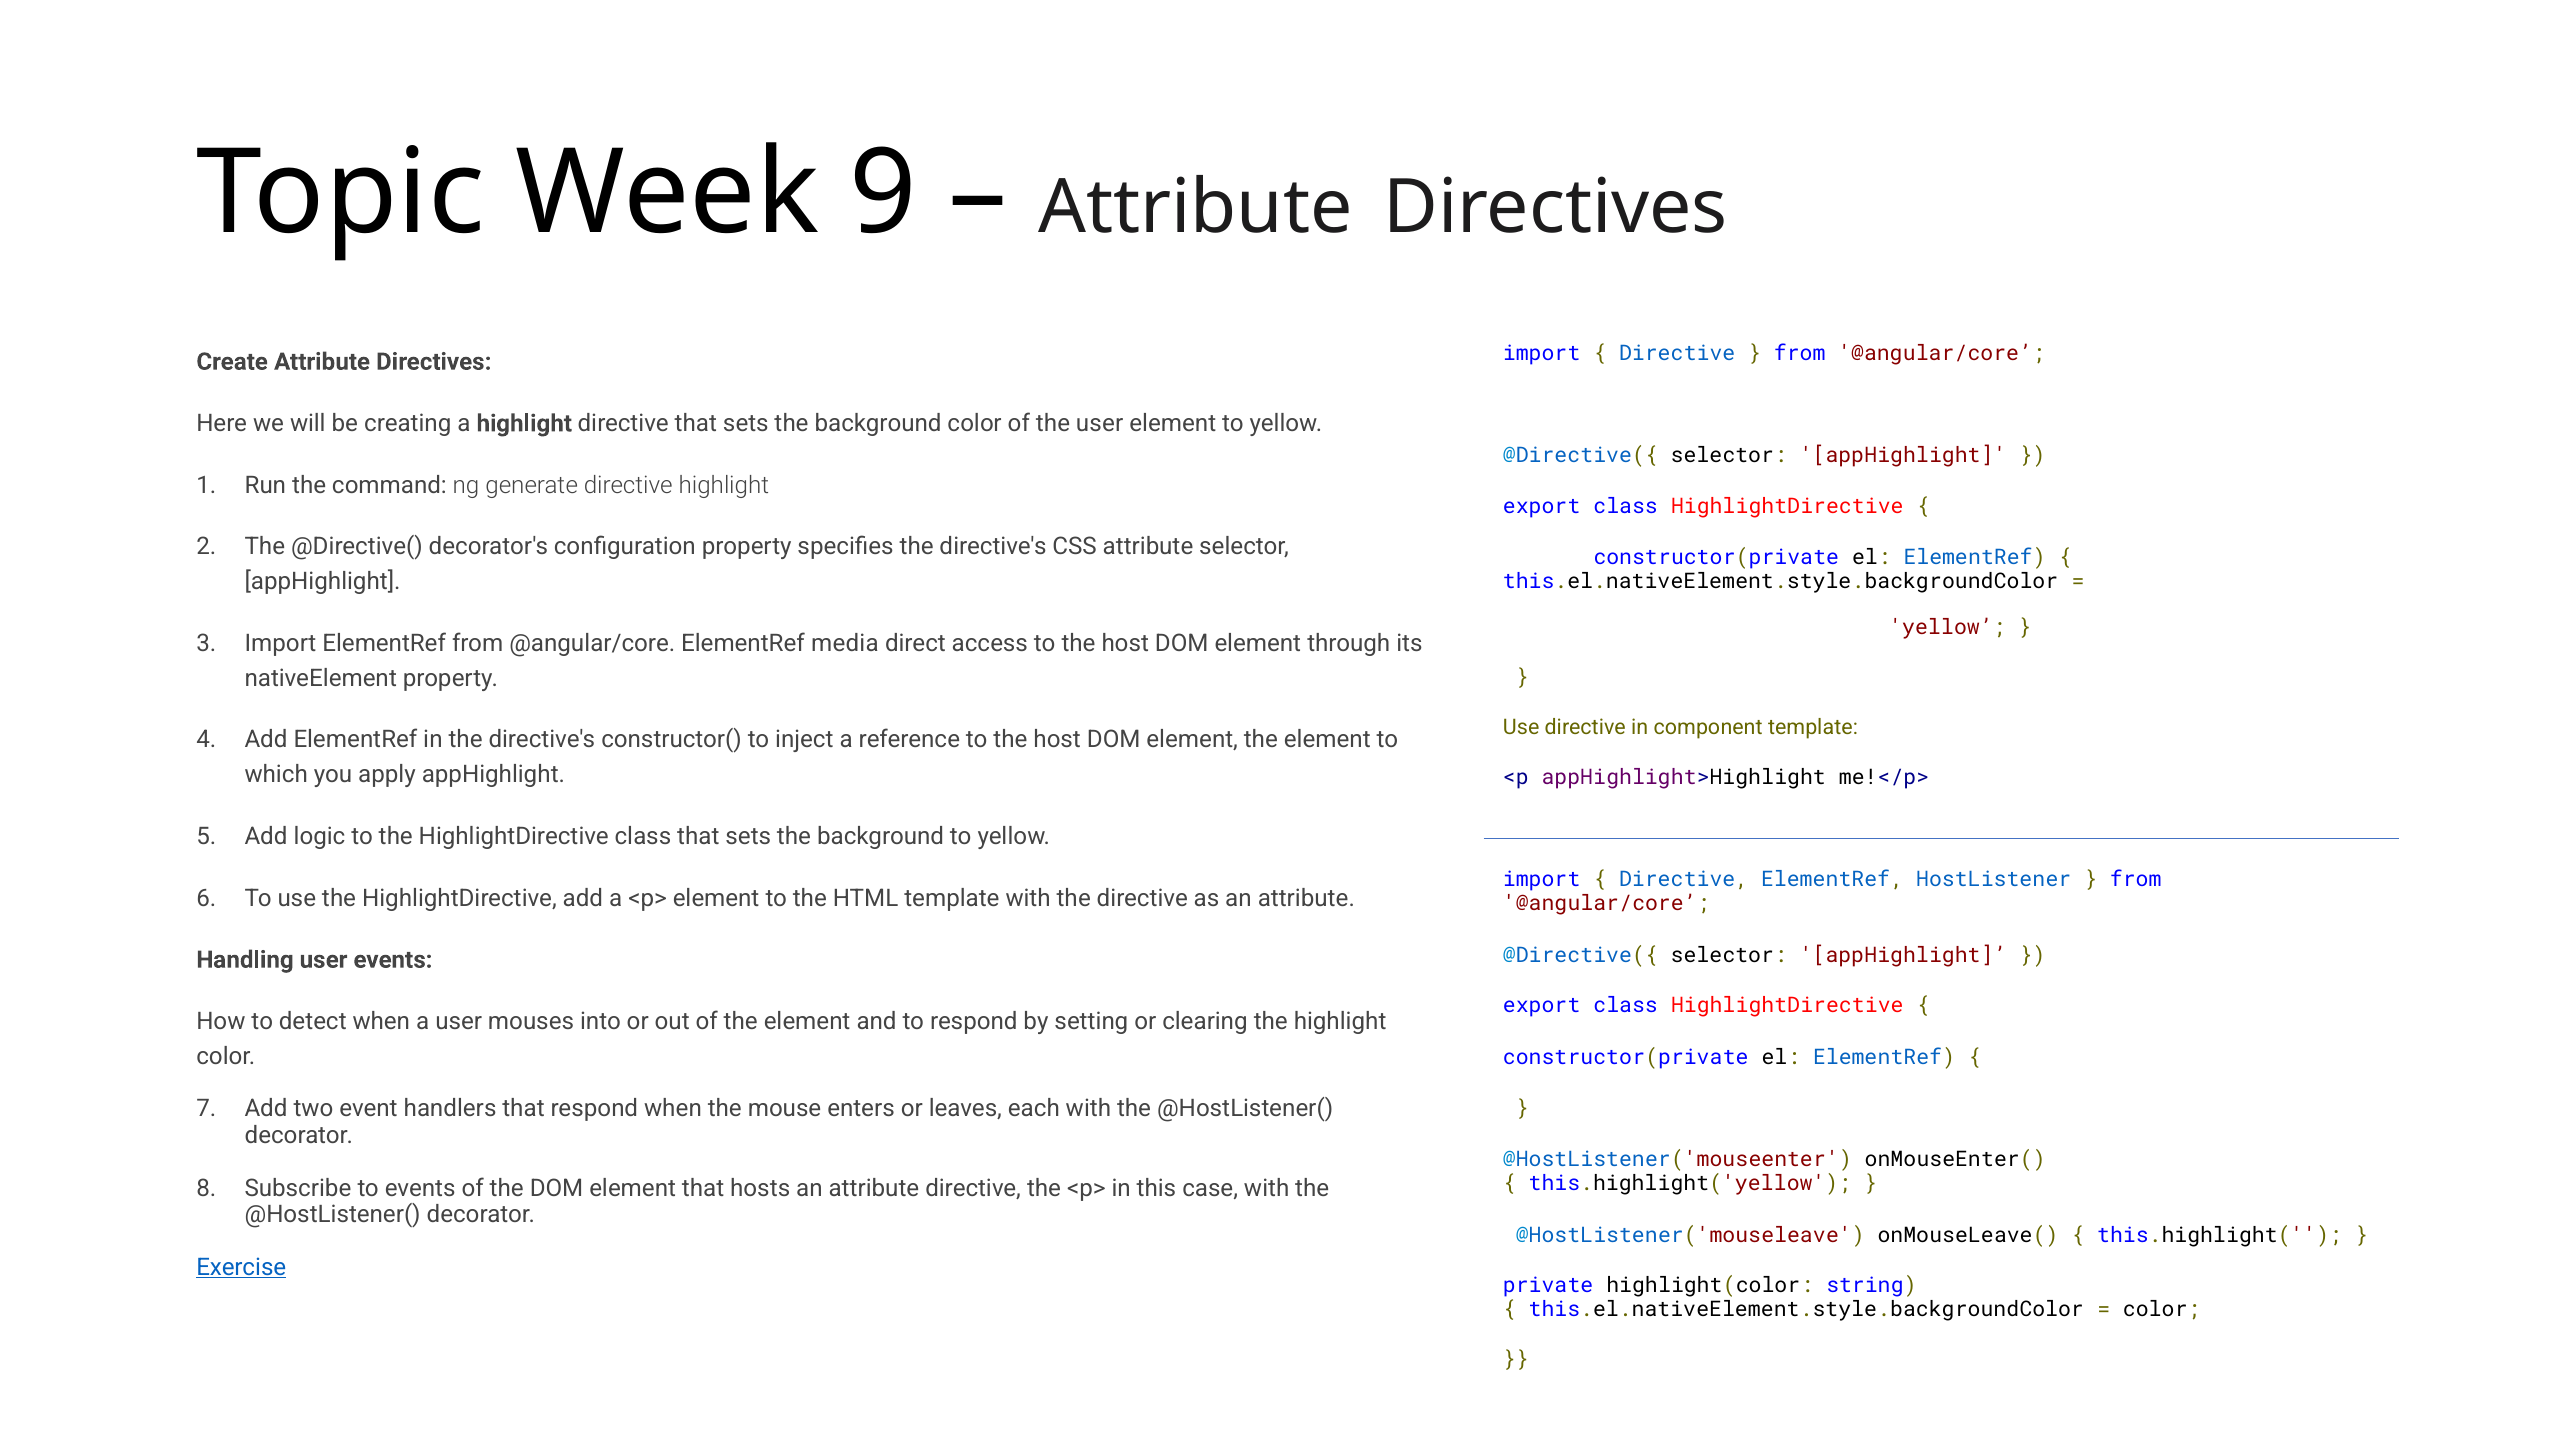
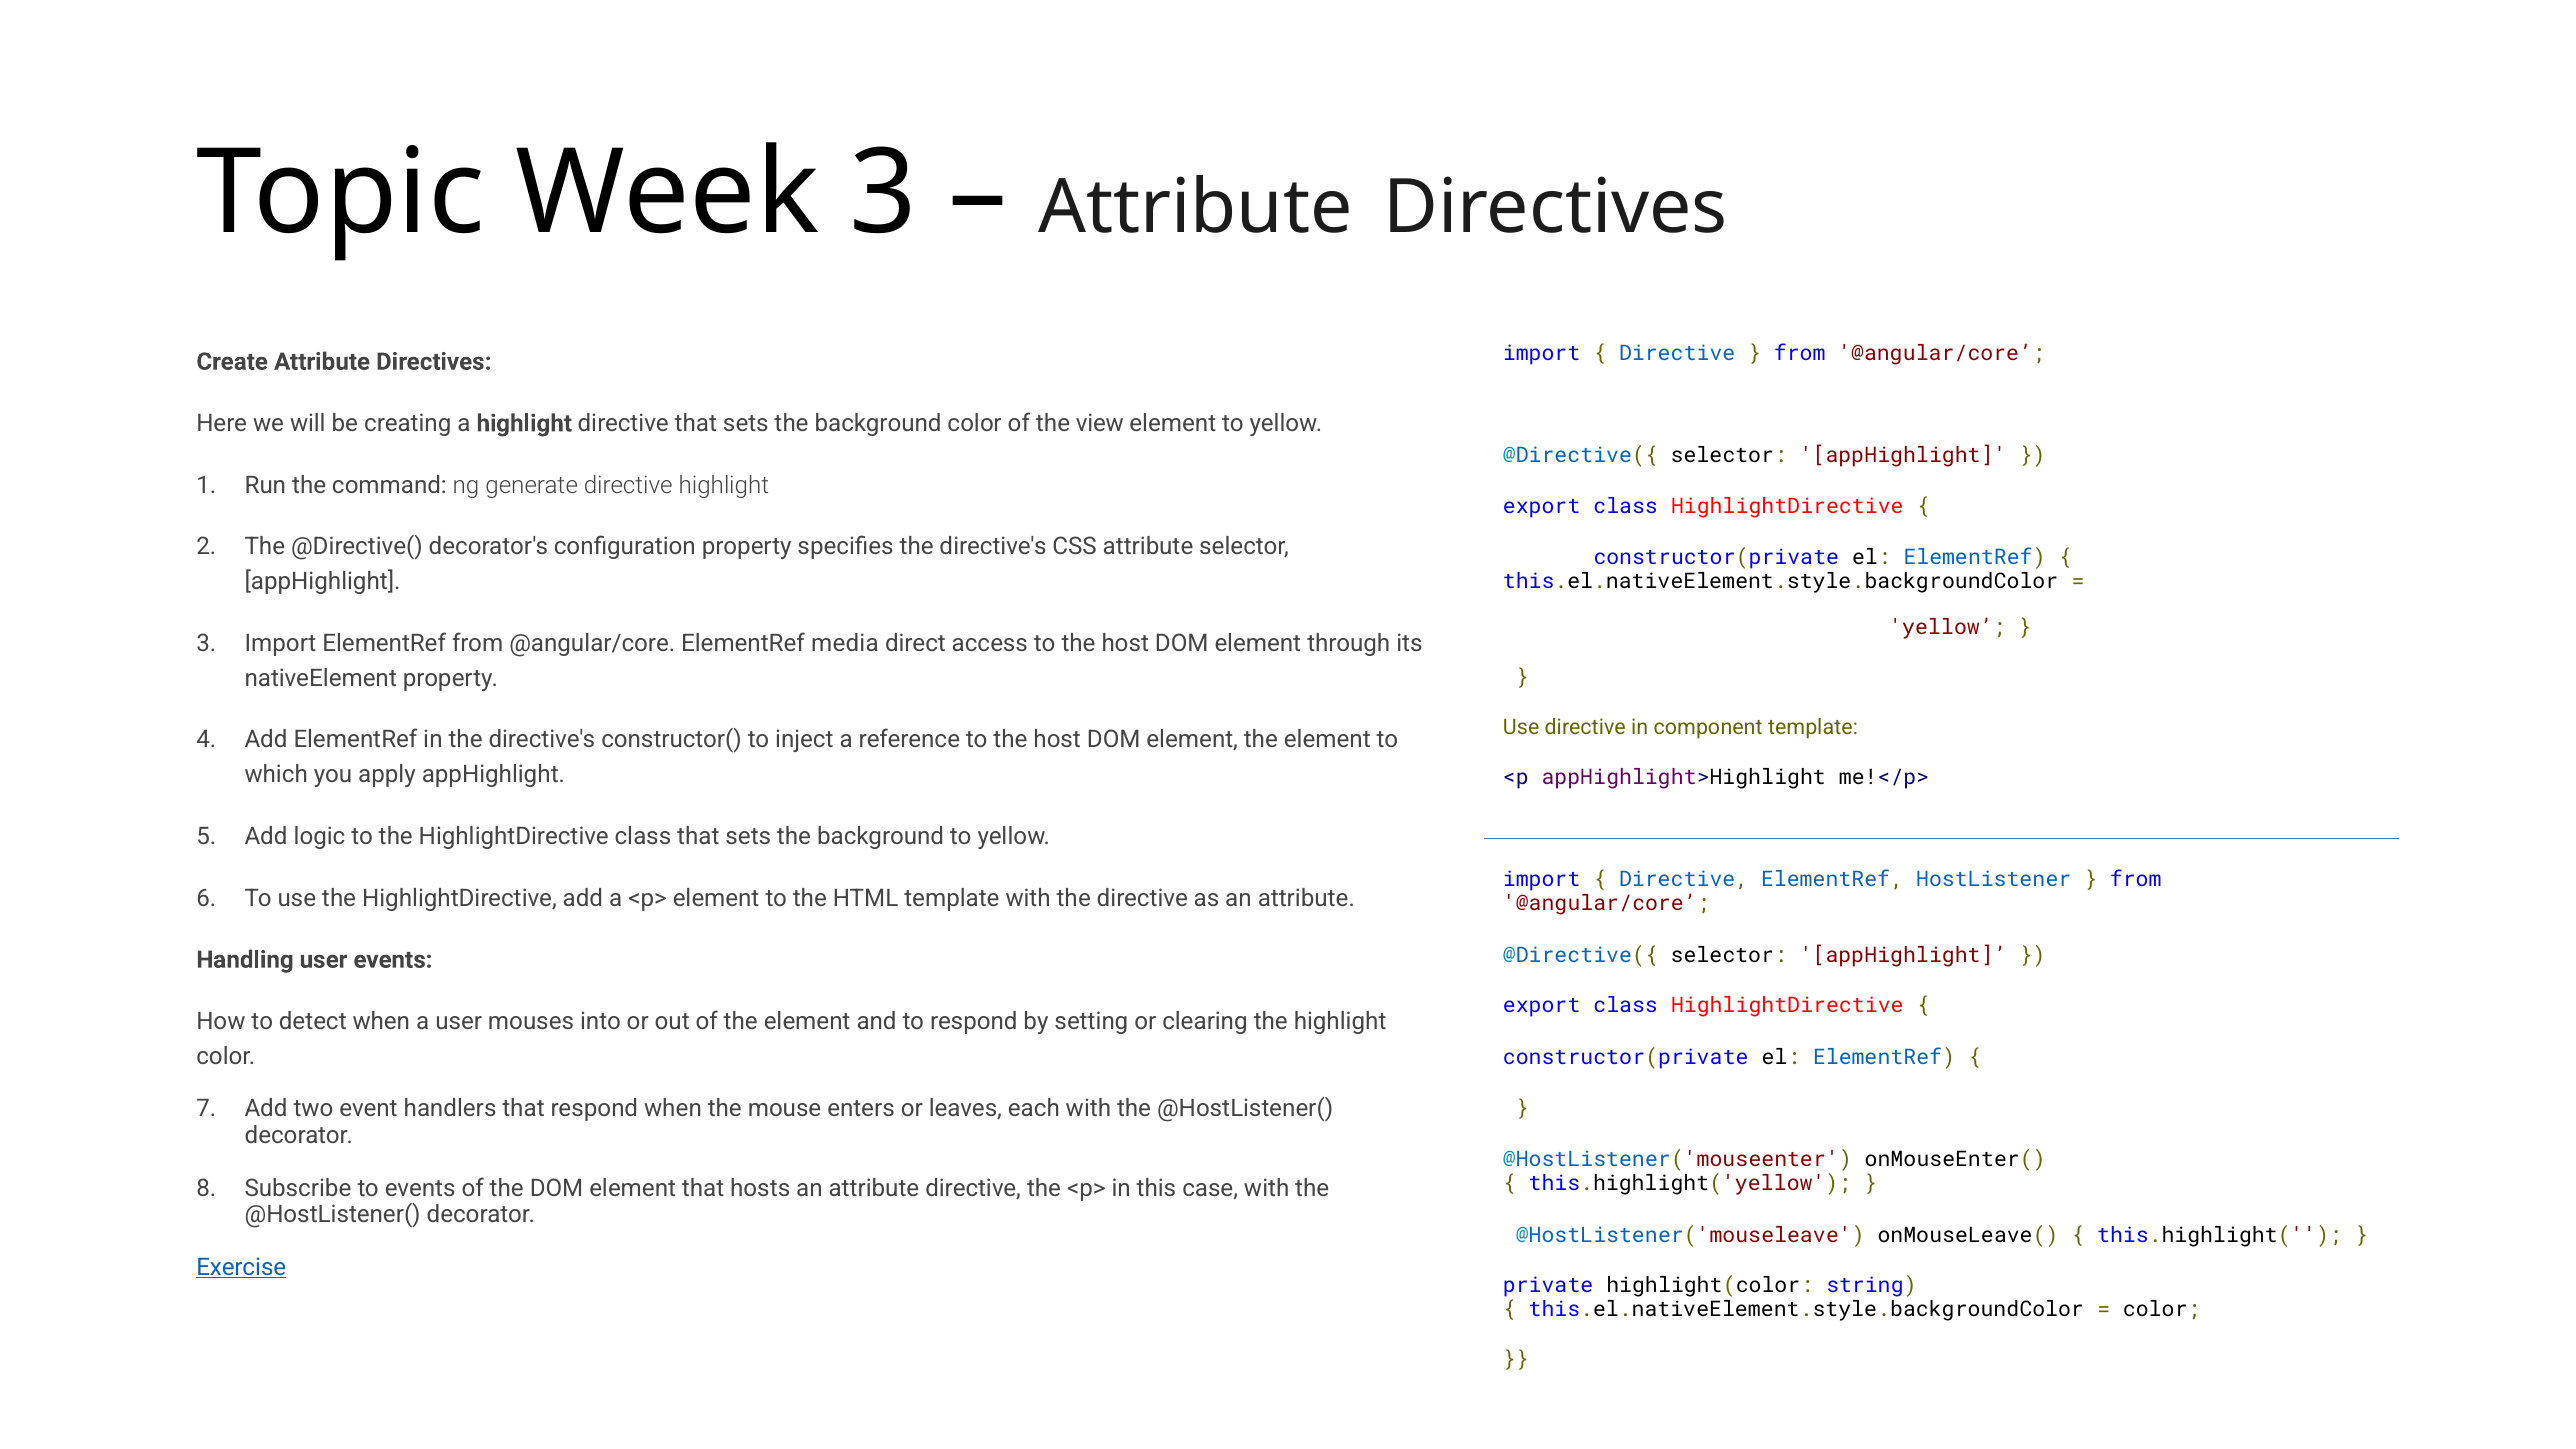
Week 9: 9 -> 3
the user: user -> view
